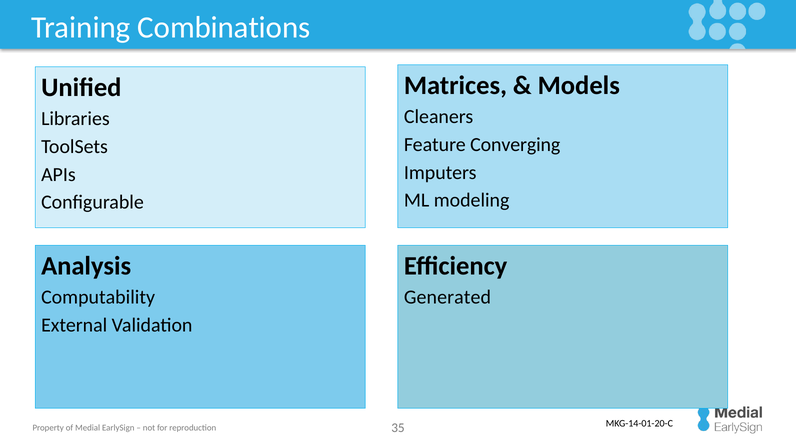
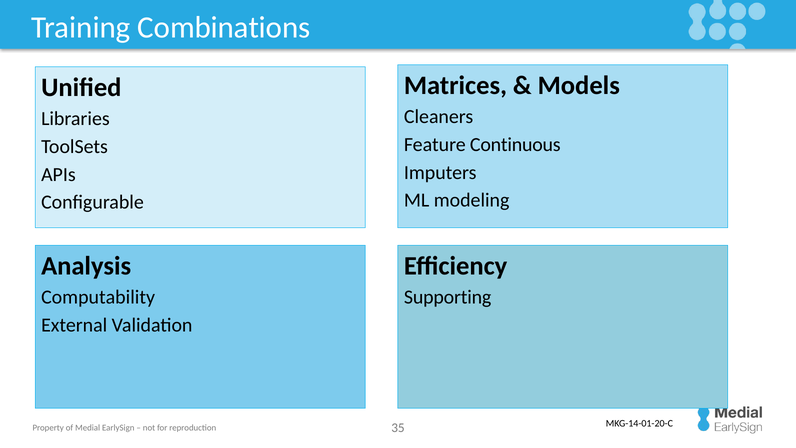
Converging: Converging -> Continuous
Generated: Generated -> Supporting
